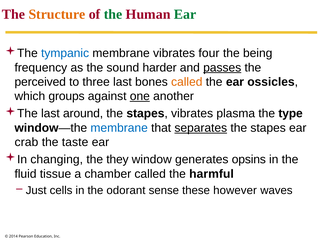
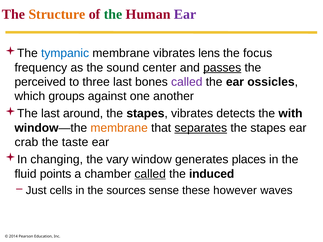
Ear at (185, 14) colour: green -> purple
four: four -> lens
being: being -> focus
harder: harder -> center
called at (187, 82) colour: orange -> purple
one underline: present -> none
plasma: plasma -> detects
type: type -> with
membrane at (119, 128) colour: blue -> orange
they: they -> vary
opsins: opsins -> places
tissue: tissue -> points
called at (150, 174) underline: none -> present
harmful: harmful -> induced
odorant: odorant -> sources
